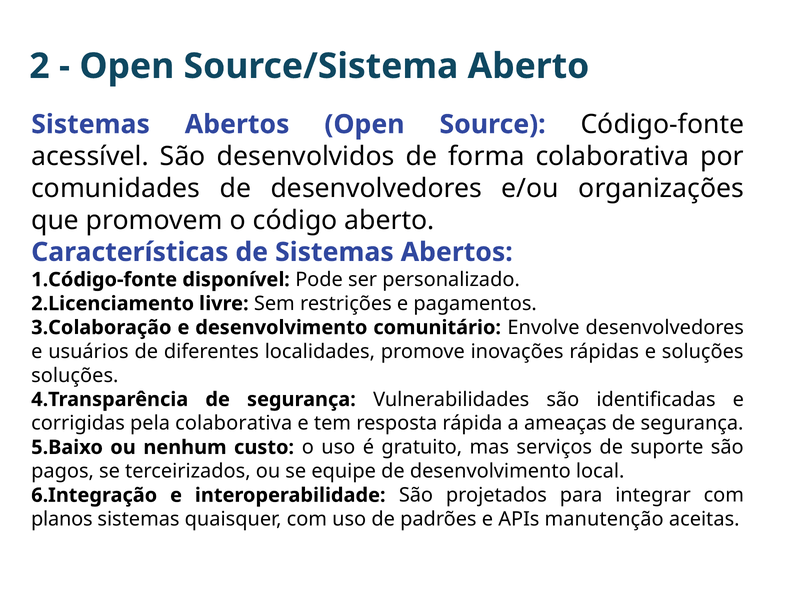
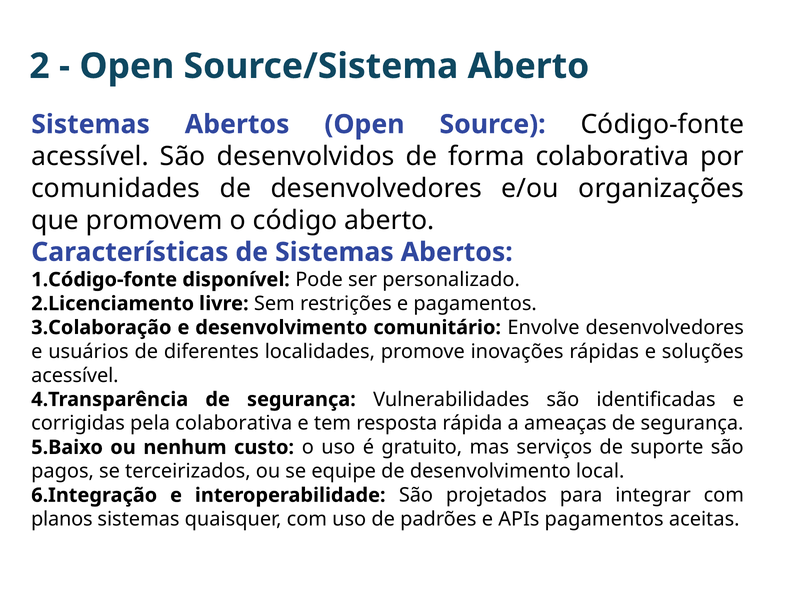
soluções at (75, 376): soluções -> acessível
APIs manutenção: manutenção -> pagamentos
